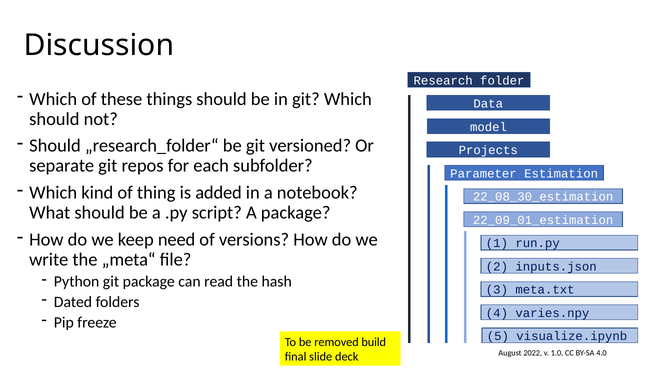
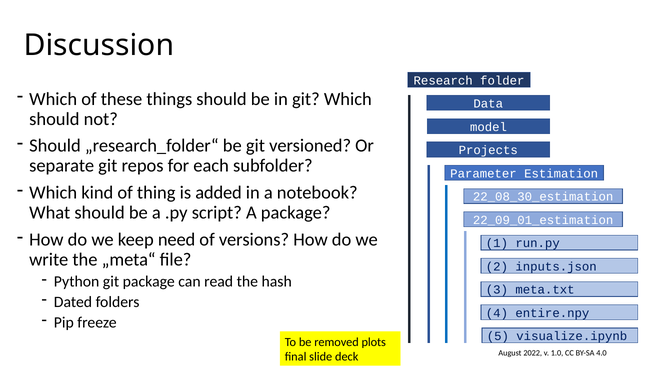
varies.npy: varies.npy -> entire.npy
build: build -> plots
